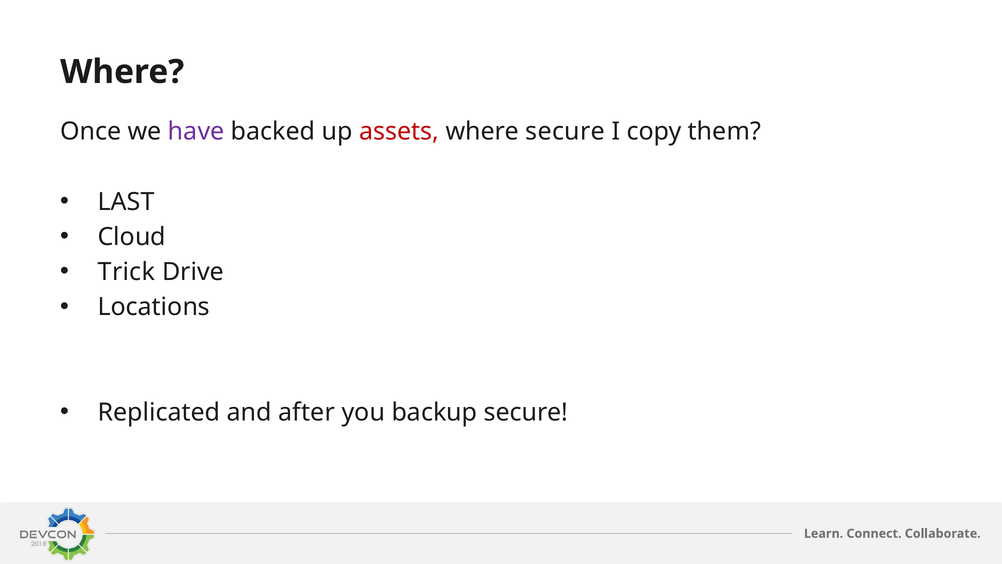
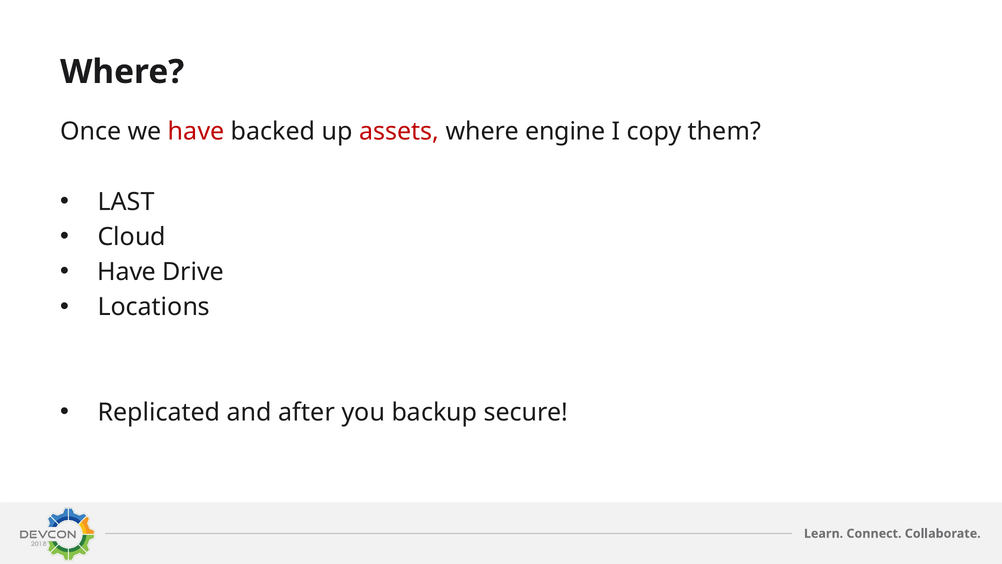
have at (196, 132) colour: purple -> red
where secure: secure -> engine
Trick at (126, 272): Trick -> Have
